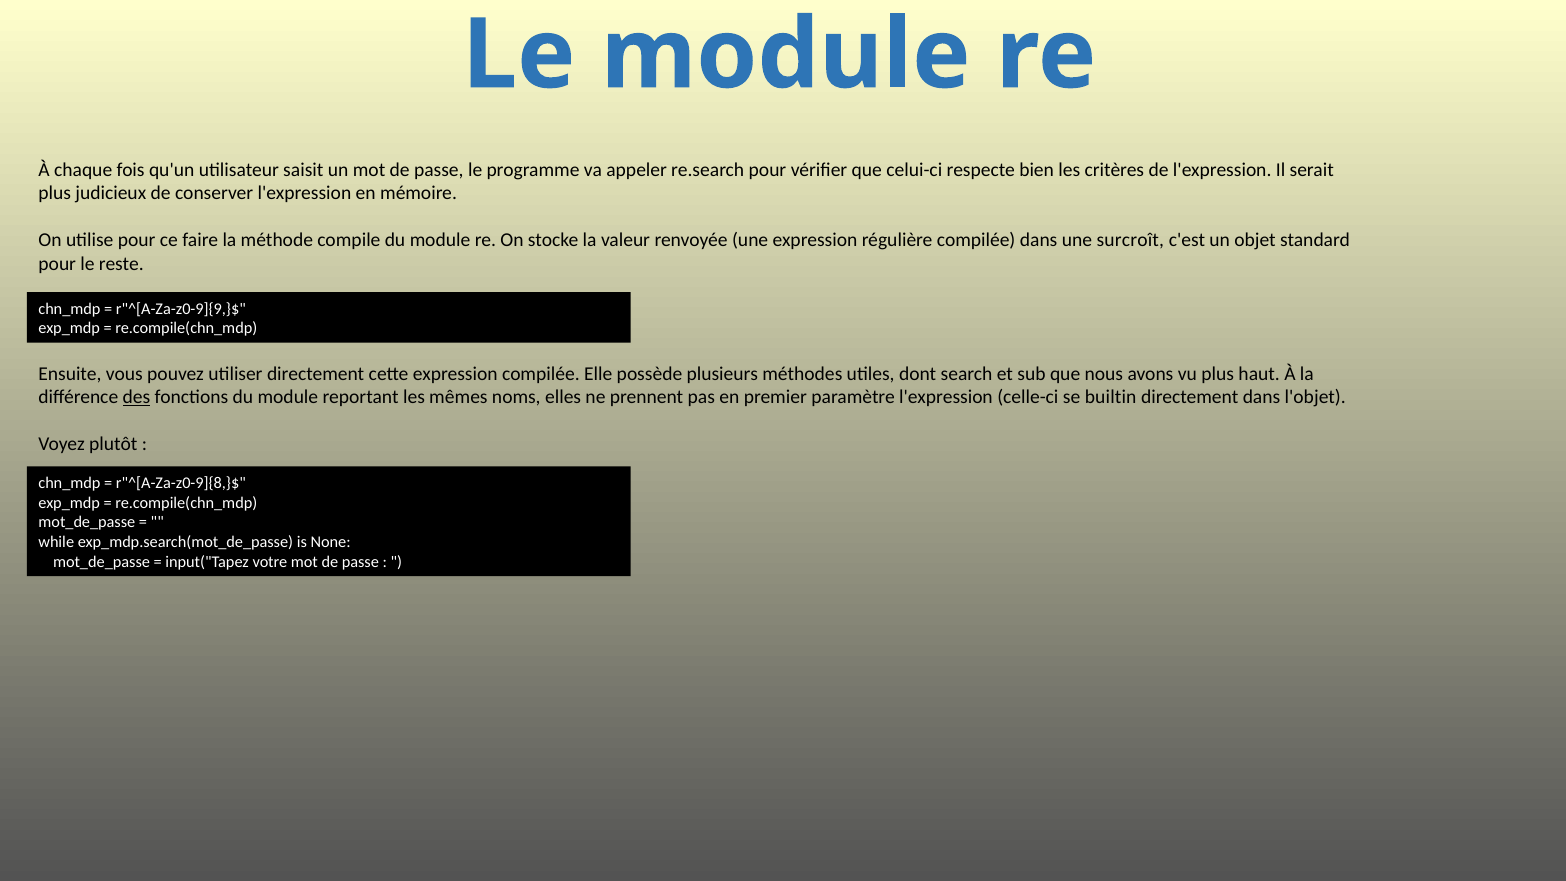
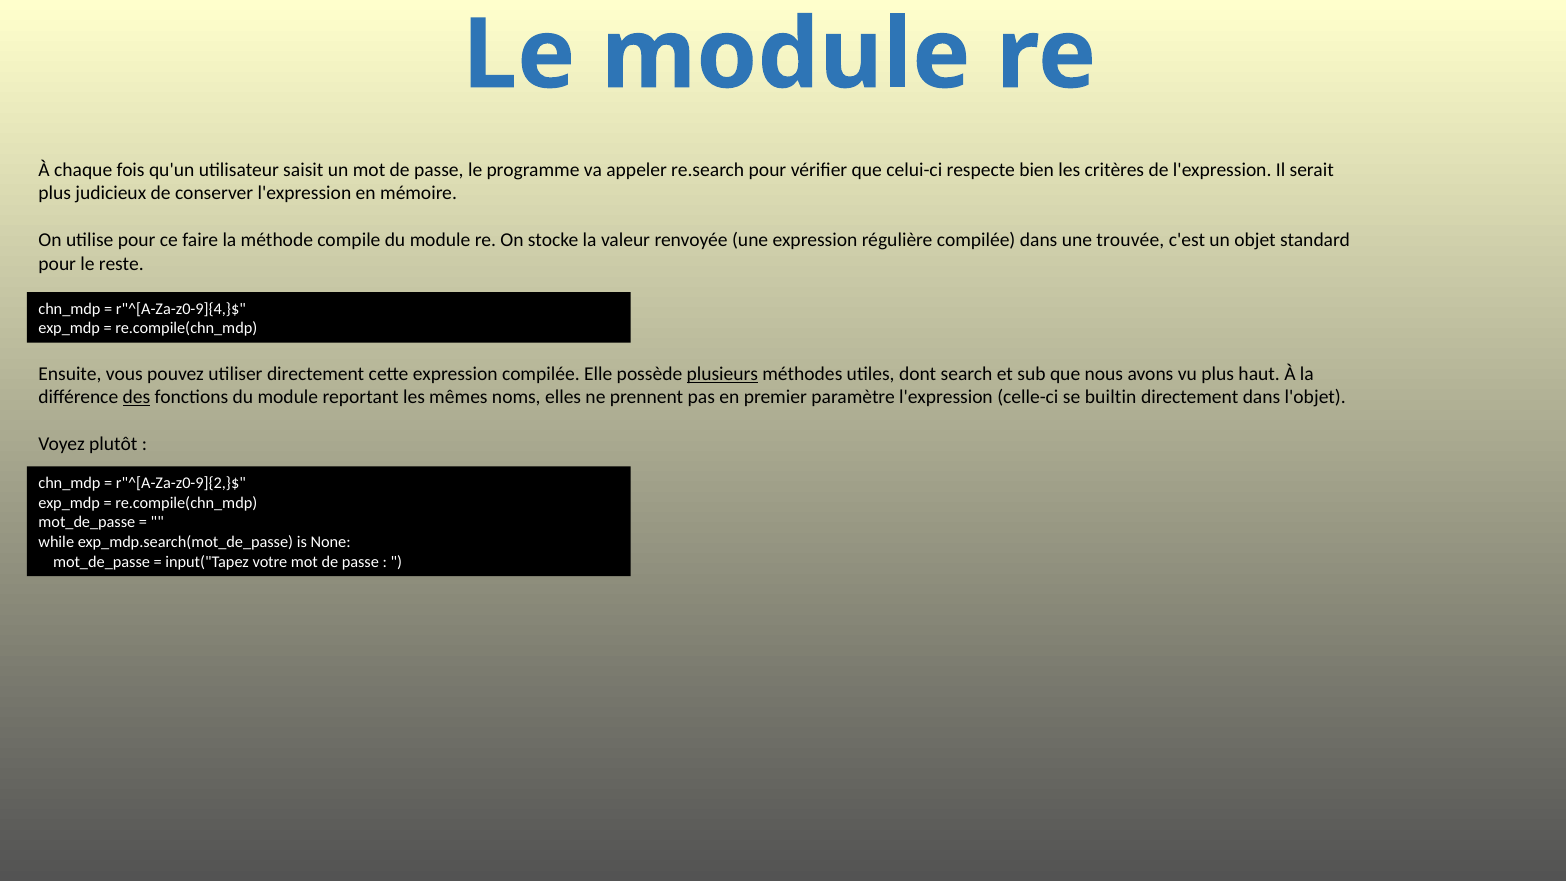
surcroît: surcroît -> trouvée
r"^[A-Za-z0-9]{9,}$: r"^[A-Za-z0-9]{9,}$ -> r"^[A-Za-z0-9]{4,}$
plusieurs underline: none -> present
r"^[A-Za-z0-9]{8,}$: r"^[A-Za-z0-9]{8,}$ -> r"^[A-Za-z0-9]{2,}$
